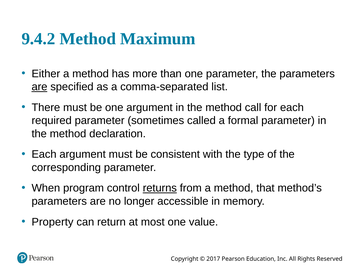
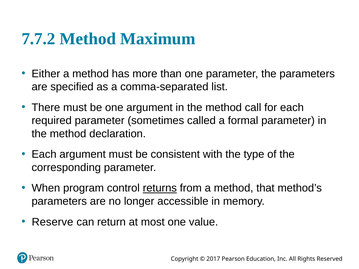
9.4.2: 9.4.2 -> 7.7.2
are at (39, 87) underline: present -> none
Property: Property -> Reserve
